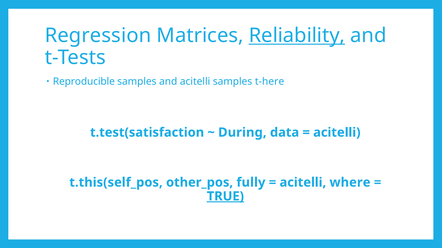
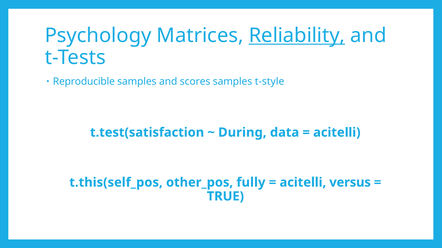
Regression: Regression -> Psychology
and acitelli: acitelli -> scores
t-here: t-here -> t-style
where: where -> versus
TRUE underline: present -> none
